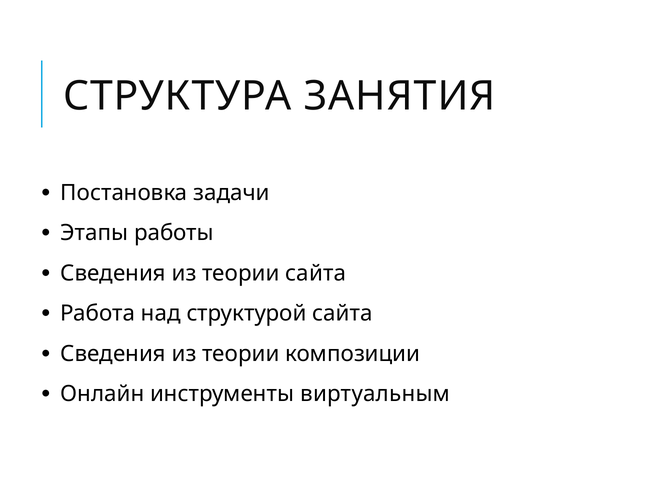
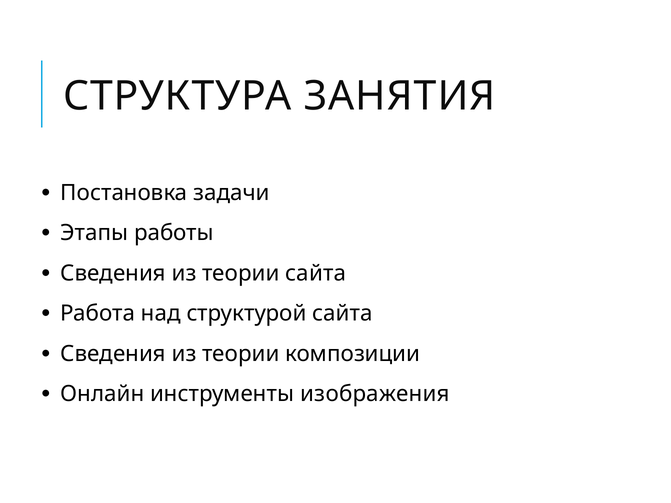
виртуальным: виртуальным -> изображения
